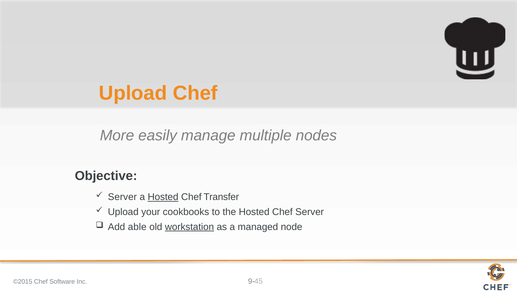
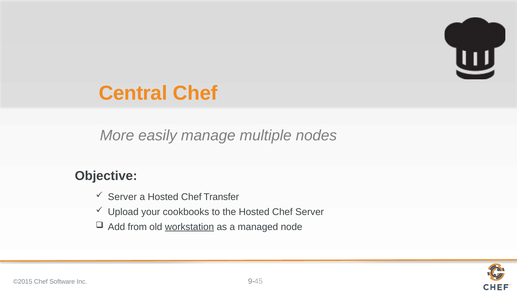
Upload at (133, 93): Upload -> Central
Hosted at (163, 197) underline: present -> none
able: able -> from
